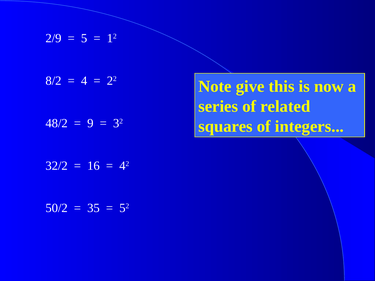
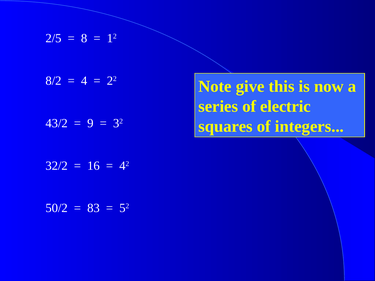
2/9: 2/9 -> 2/5
5: 5 -> 8
related: related -> electric
48/2: 48/2 -> 43/2
35: 35 -> 83
